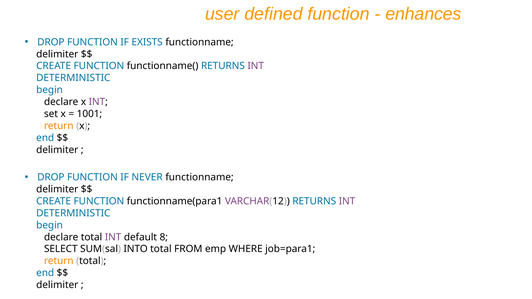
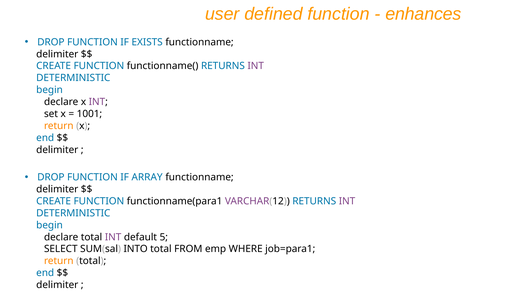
NEVER: NEVER -> ARRAY
8: 8 -> 5
